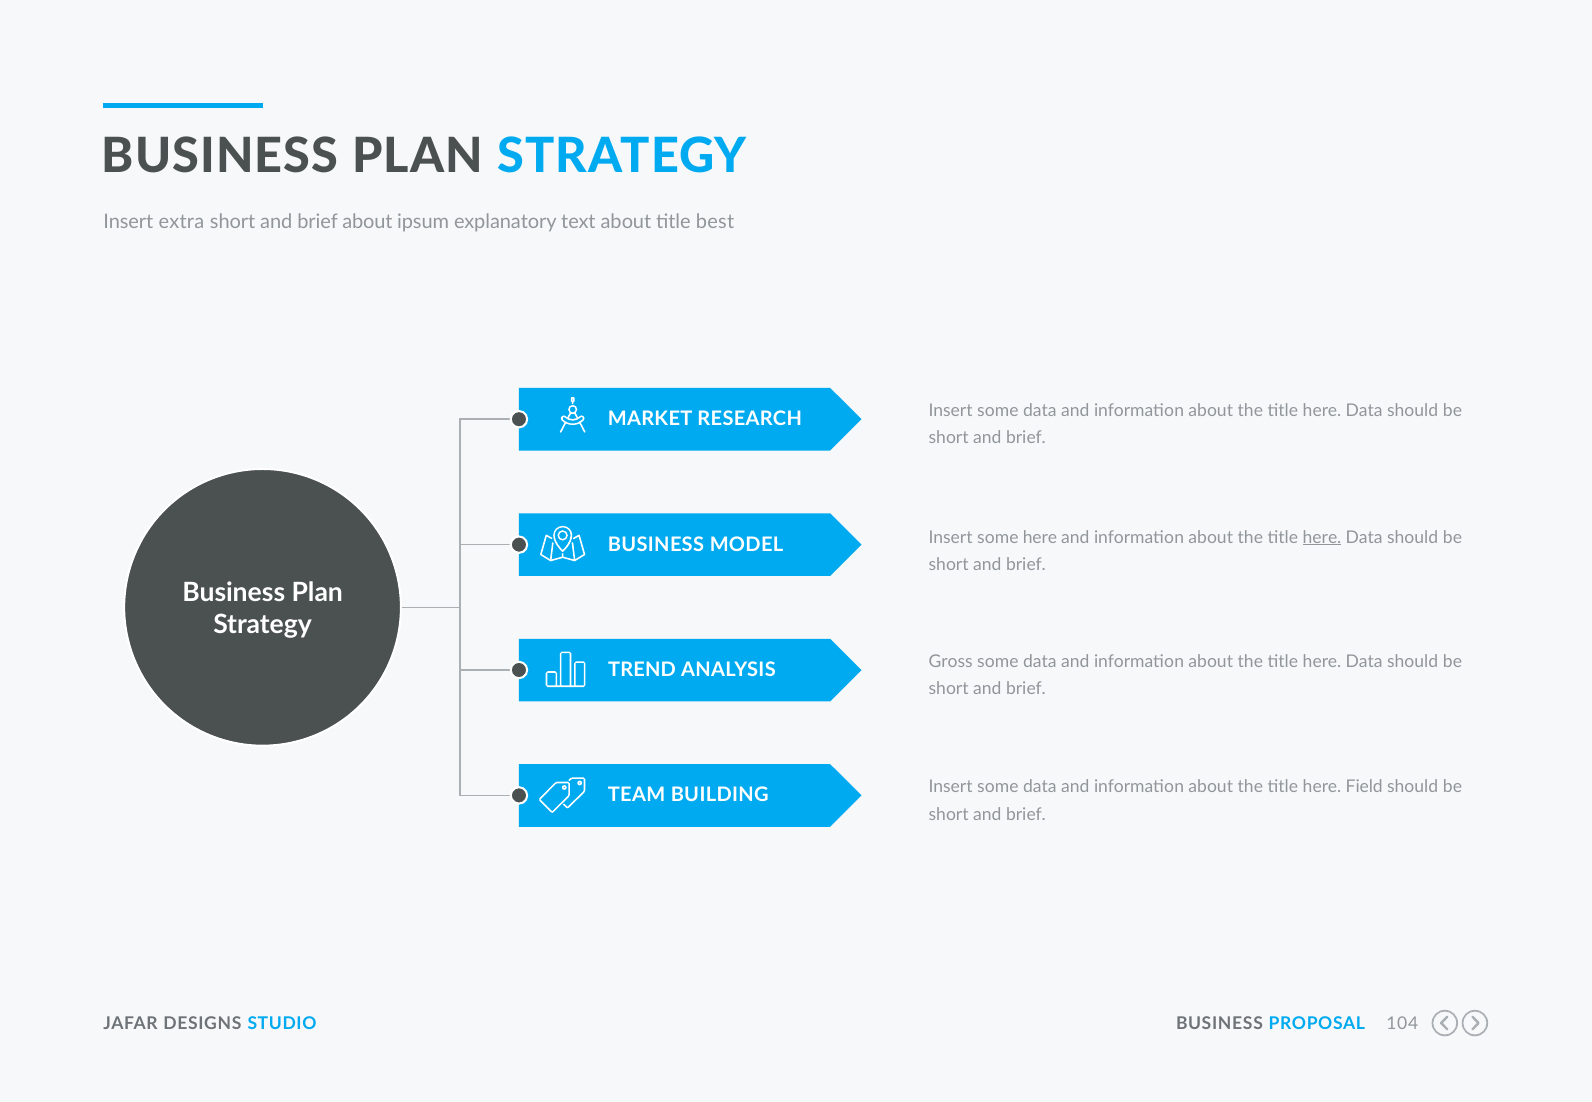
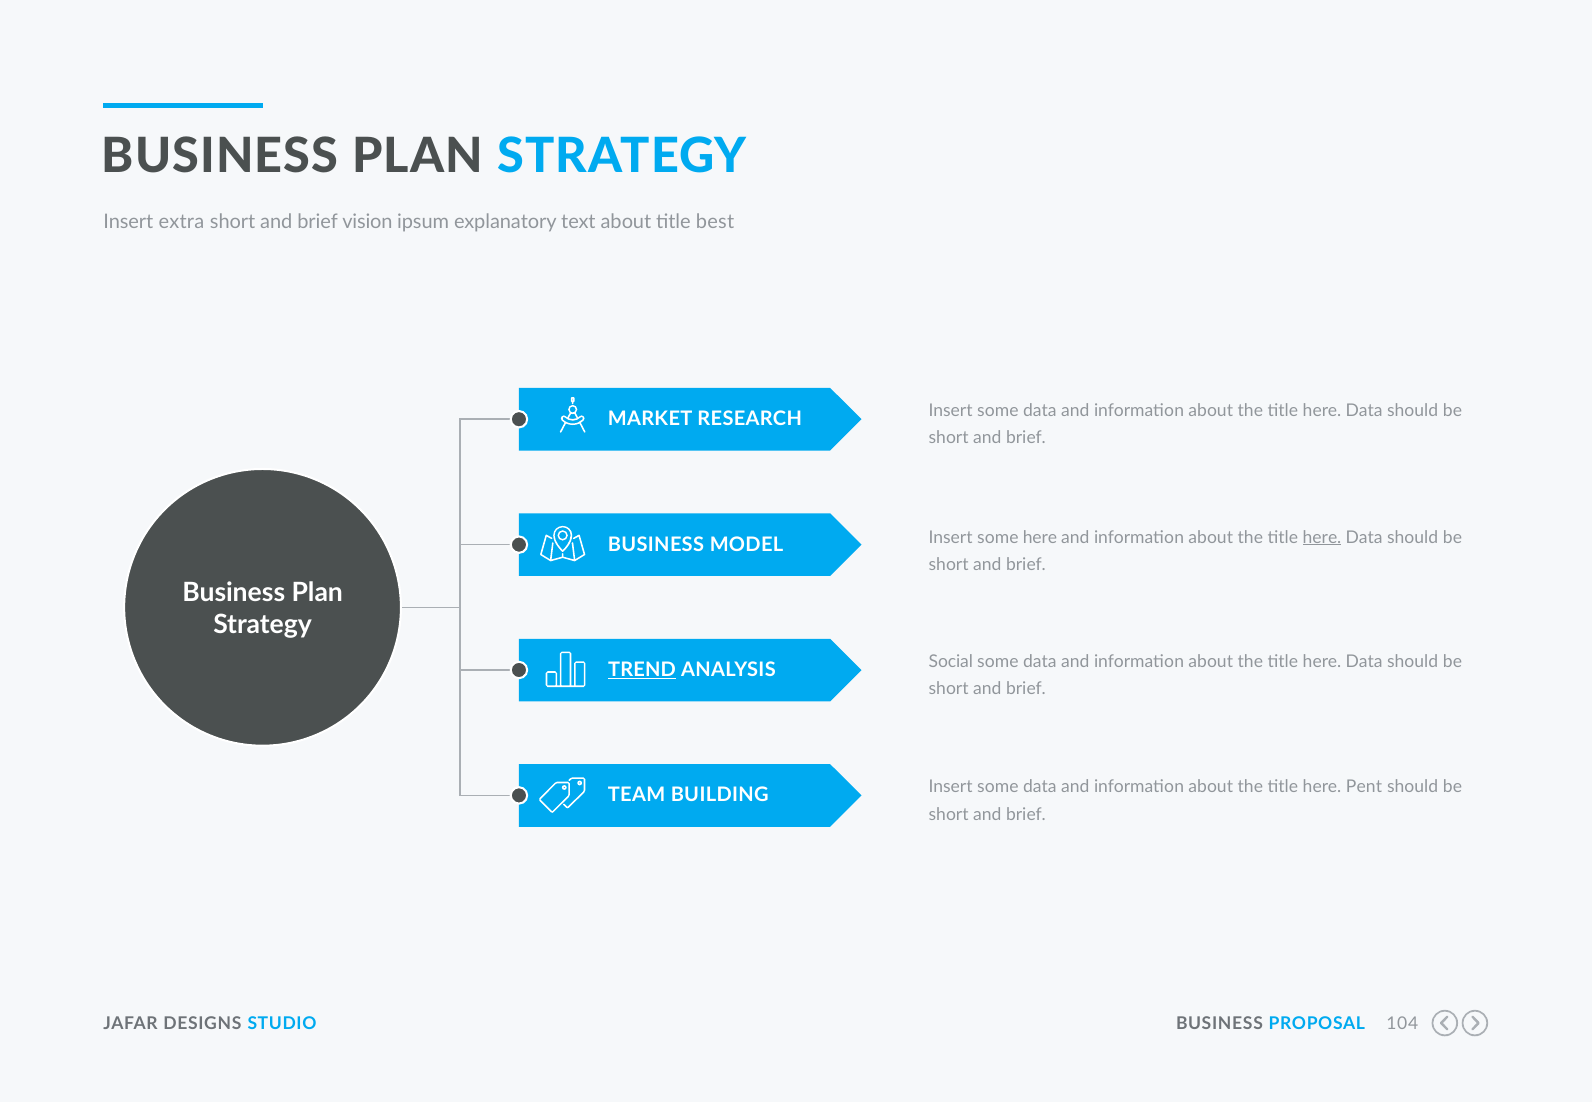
brief about: about -> vision
Gross: Gross -> Social
TREND underline: none -> present
Field: Field -> Pent
